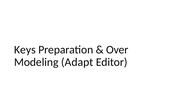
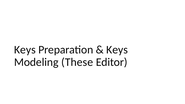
Over at (117, 50): Over -> Keys
Adapt: Adapt -> These
